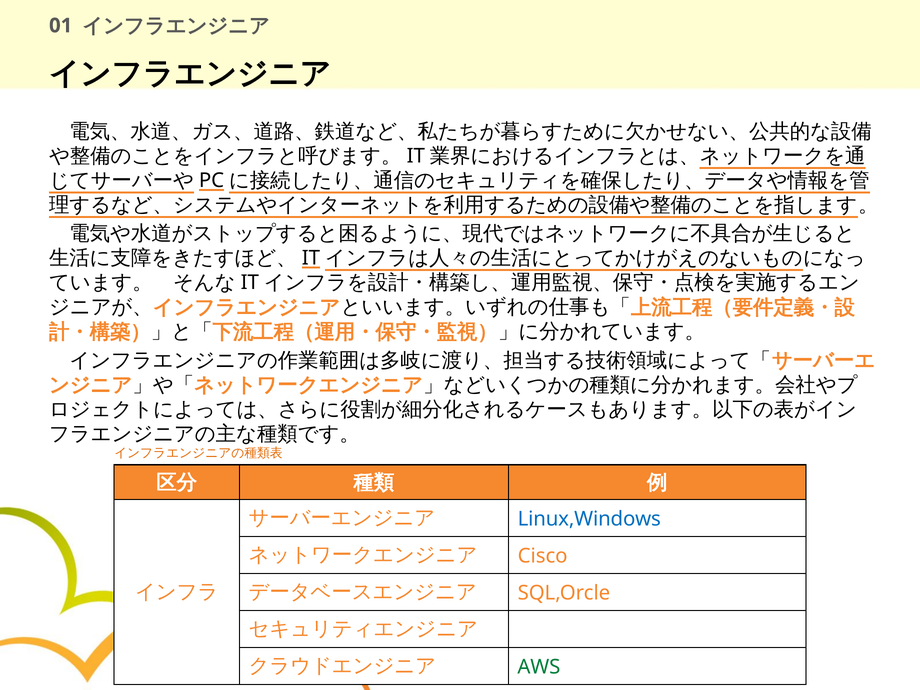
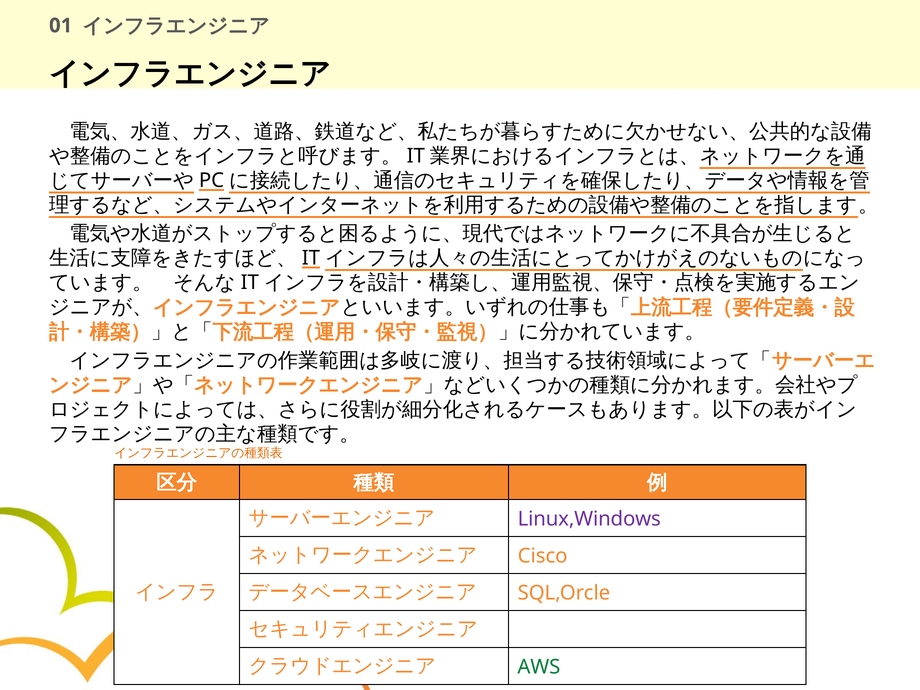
Linux,Windows colour: blue -> purple
